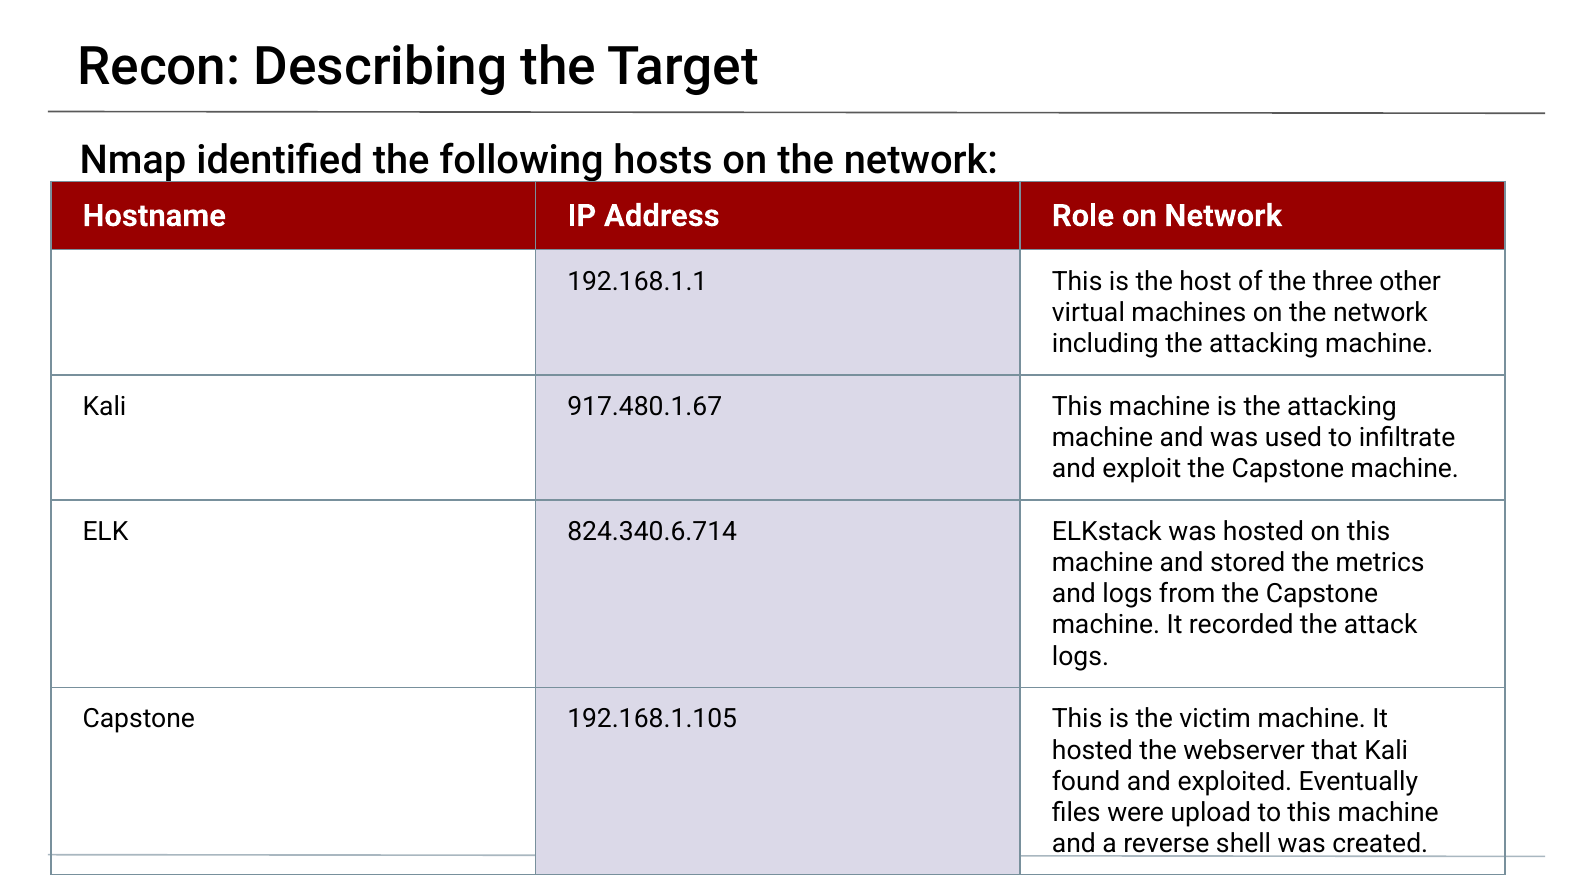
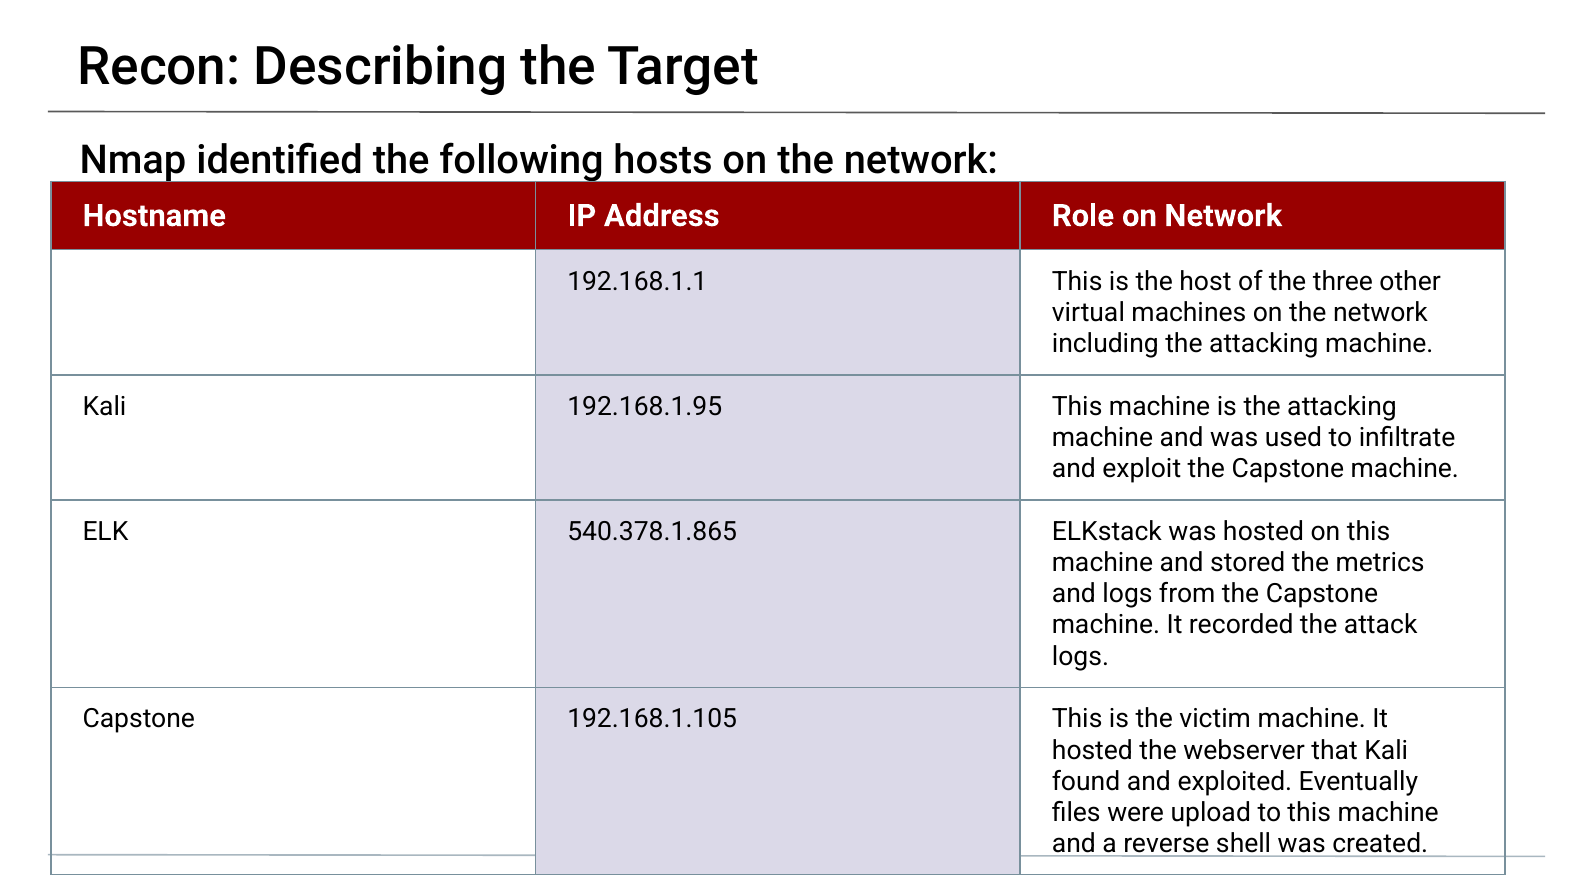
917.480.1.67: 917.480.1.67 -> 192.168.1.95
824.340.6.714: 824.340.6.714 -> 540.378.1.865
